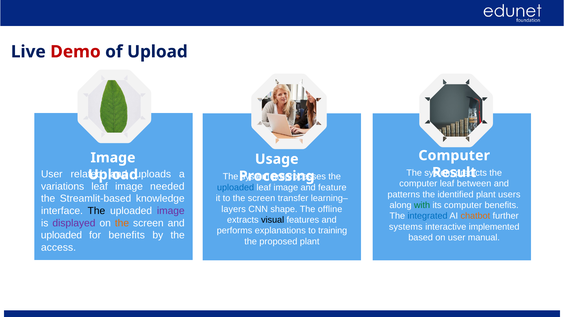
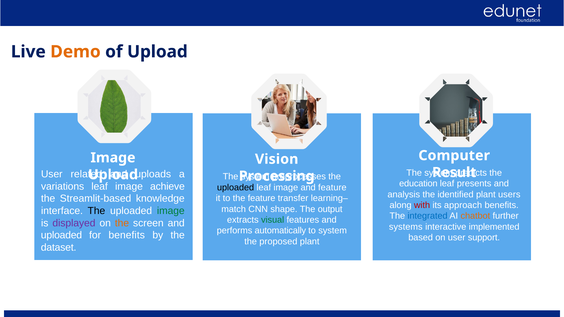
Demo colour: red -> orange
Usage: Usage -> Vision
computer at (418, 184): computer -> education
between: between -> presents
needed: needed -> achieve
uploaded at (236, 188) colour: blue -> black
patterns: patterns -> analysis
to the screen: screen -> feature
with colour: green -> red
its computer: computer -> approach
layers: layers -> match
offline: offline -> output
image at (171, 211) colour: purple -> green
visual colour: black -> green
explanations: explanations -> automatically
to training: training -> system
manual: manual -> support
access: access -> dataset
